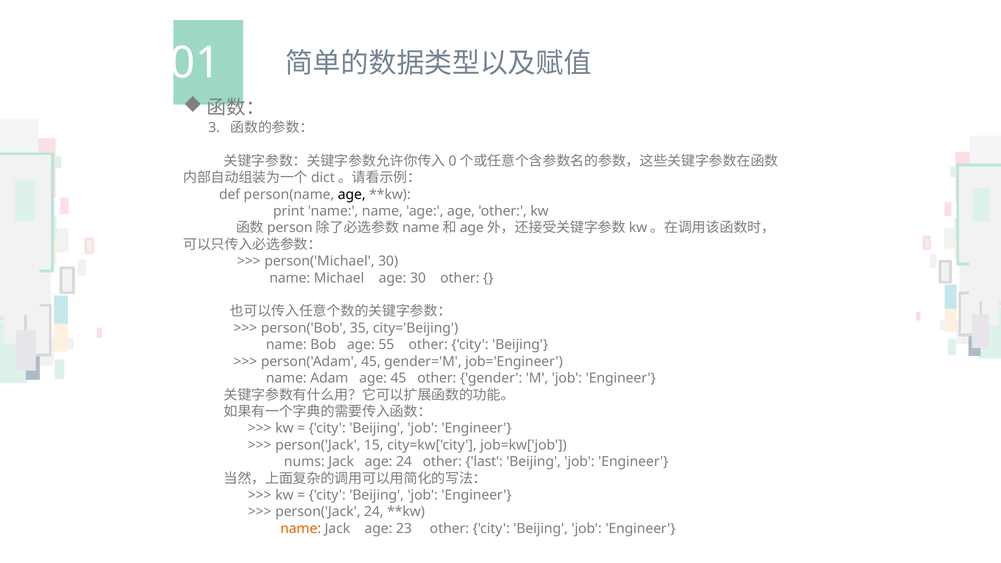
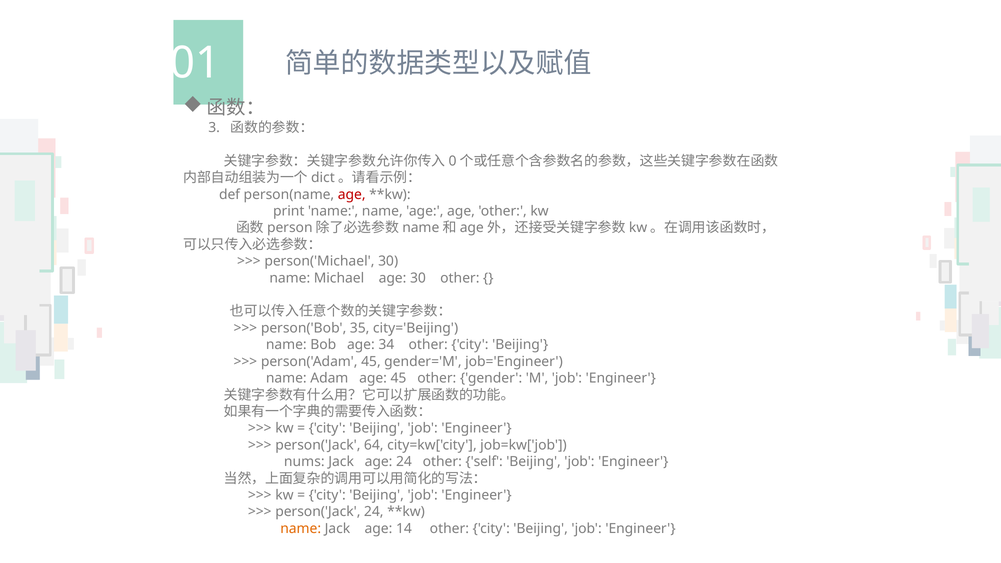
age at (352, 194) colour: black -> red
55: 55 -> 34
15: 15 -> 64
last: last -> self
23: 23 -> 14
